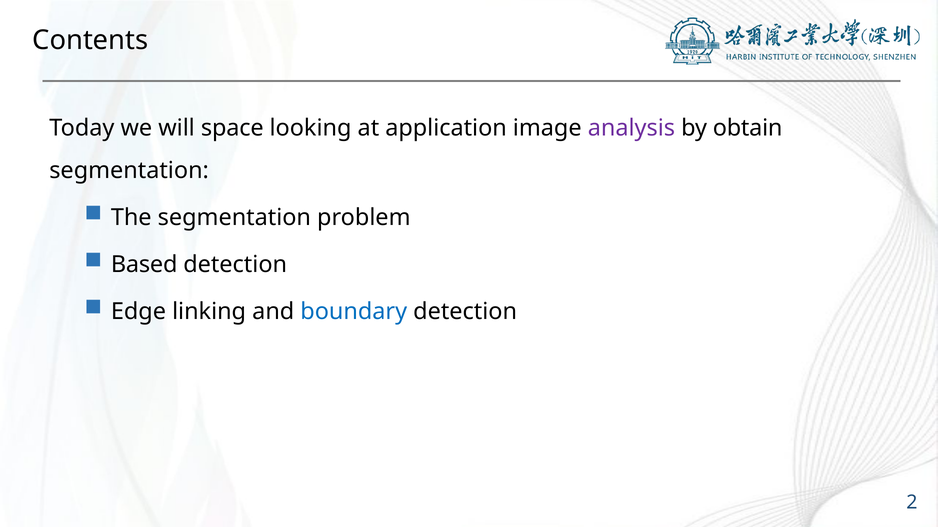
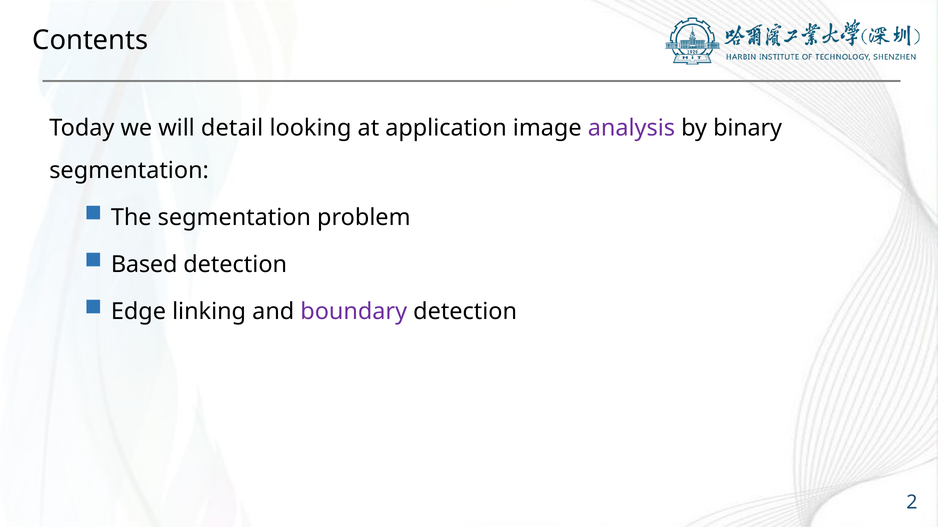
space: space -> detail
obtain: obtain -> binary
boundary colour: blue -> purple
